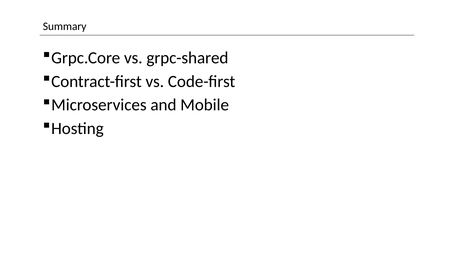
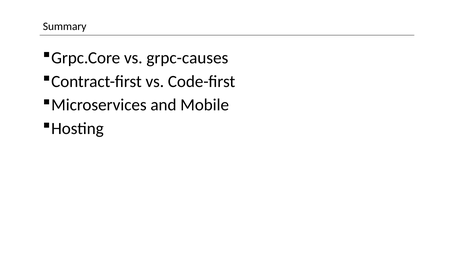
grpc-shared: grpc-shared -> grpc-causes
